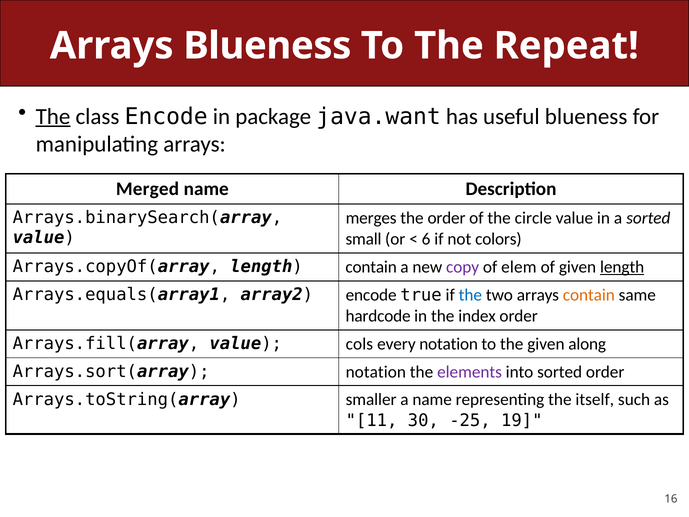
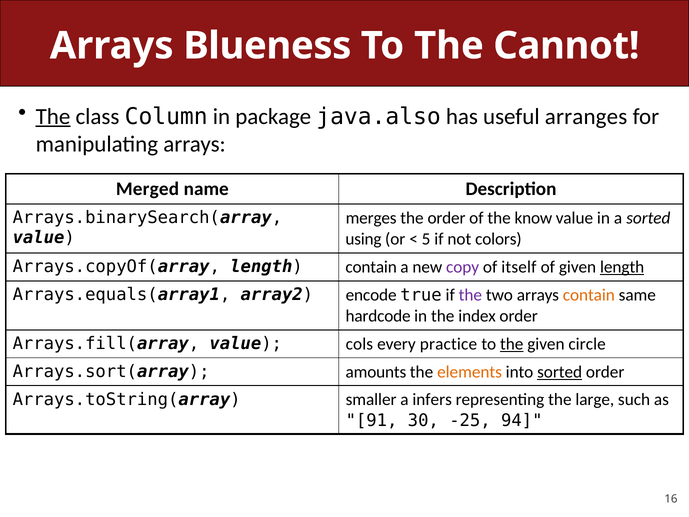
Repeat: Repeat -> Cannot
class Encode: Encode -> Column
java.want: java.want -> java.also
useful blueness: blueness -> arranges
circle: circle -> know
small: small -> using
6: 6 -> 5
elem: elem -> itself
the at (470, 295) colour: blue -> purple
every notation: notation -> practice
the at (512, 344) underline: none -> present
along: along -> circle
Arrays.sort(array notation: notation -> amounts
elements colour: purple -> orange
sorted at (560, 372) underline: none -> present
a name: name -> infers
itself: itself -> large
11: 11 -> 91
19: 19 -> 94
